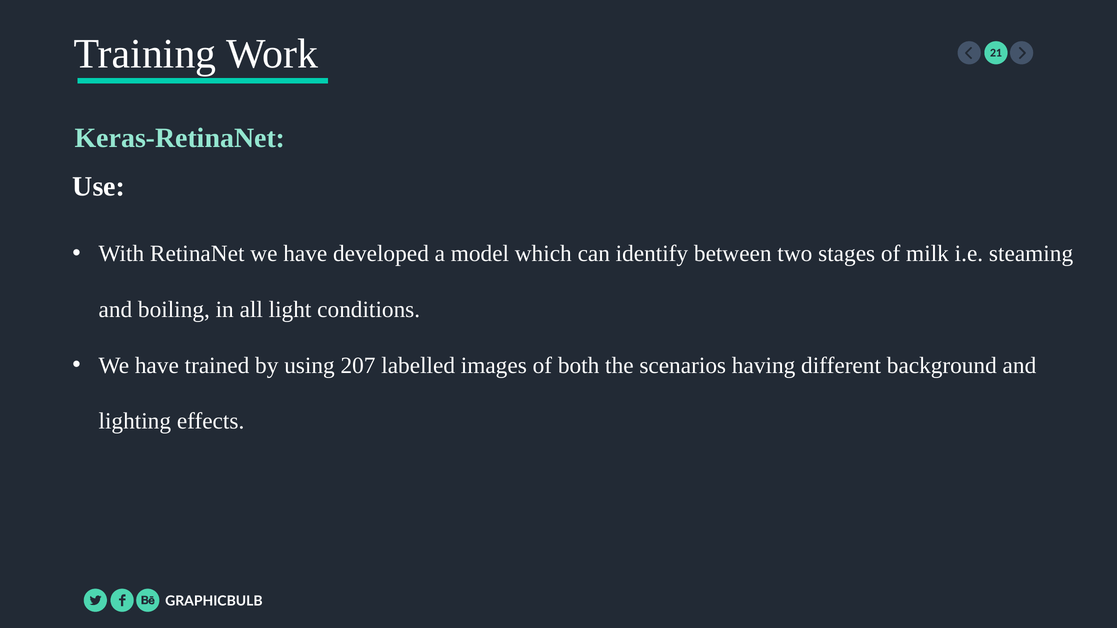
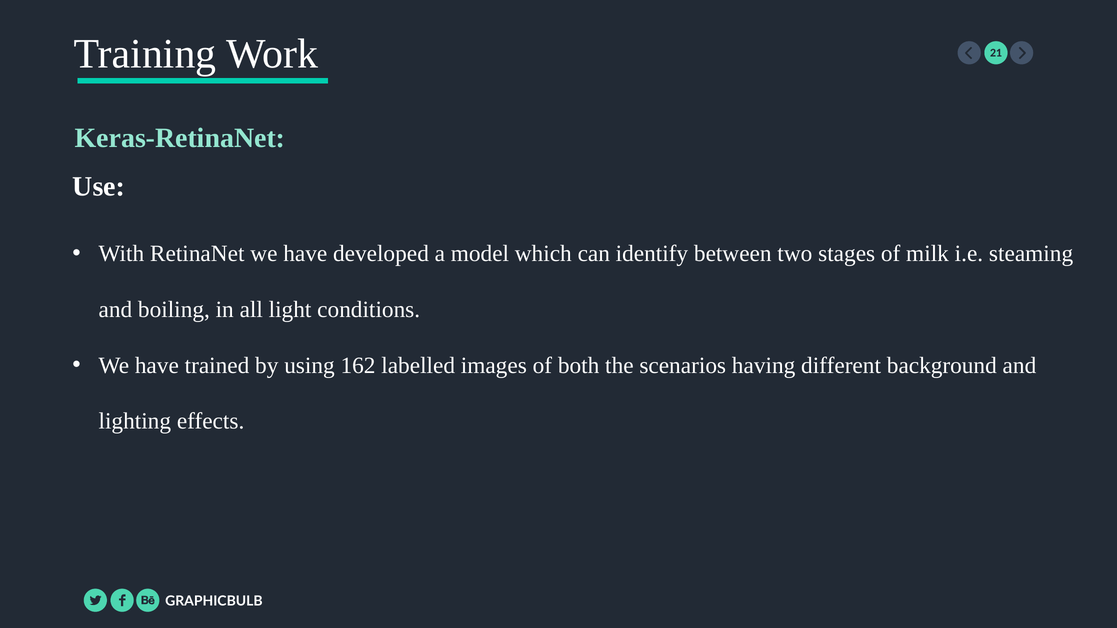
207: 207 -> 162
